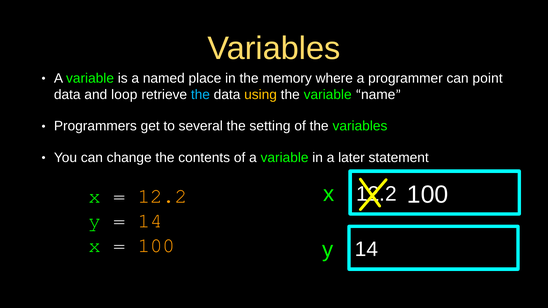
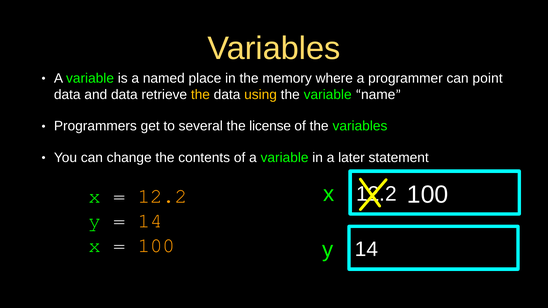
and loop: loop -> data
the at (200, 95) colour: light blue -> yellow
setting: setting -> license
